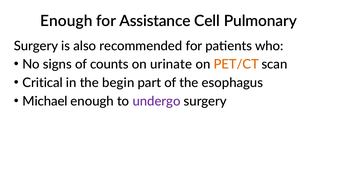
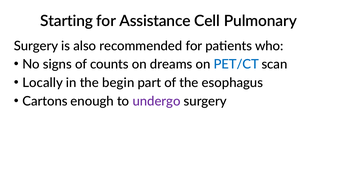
Enough at (66, 21): Enough -> Starting
urinate: urinate -> dreams
PET/CT colour: orange -> blue
Critical: Critical -> Locally
Michael: Michael -> Cartons
